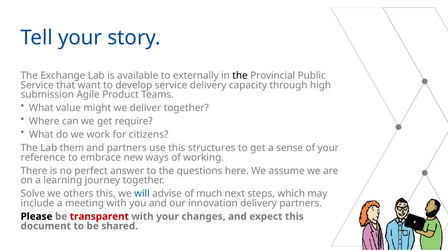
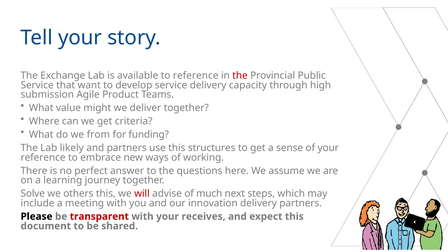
to externally: externally -> reference
the at (240, 76) colour: black -> red
require: require -> criteria
work: work -> from
citizens: citizens -> funding
them: them -> likely
will colour: blue -> red
changes: changes -> receives
